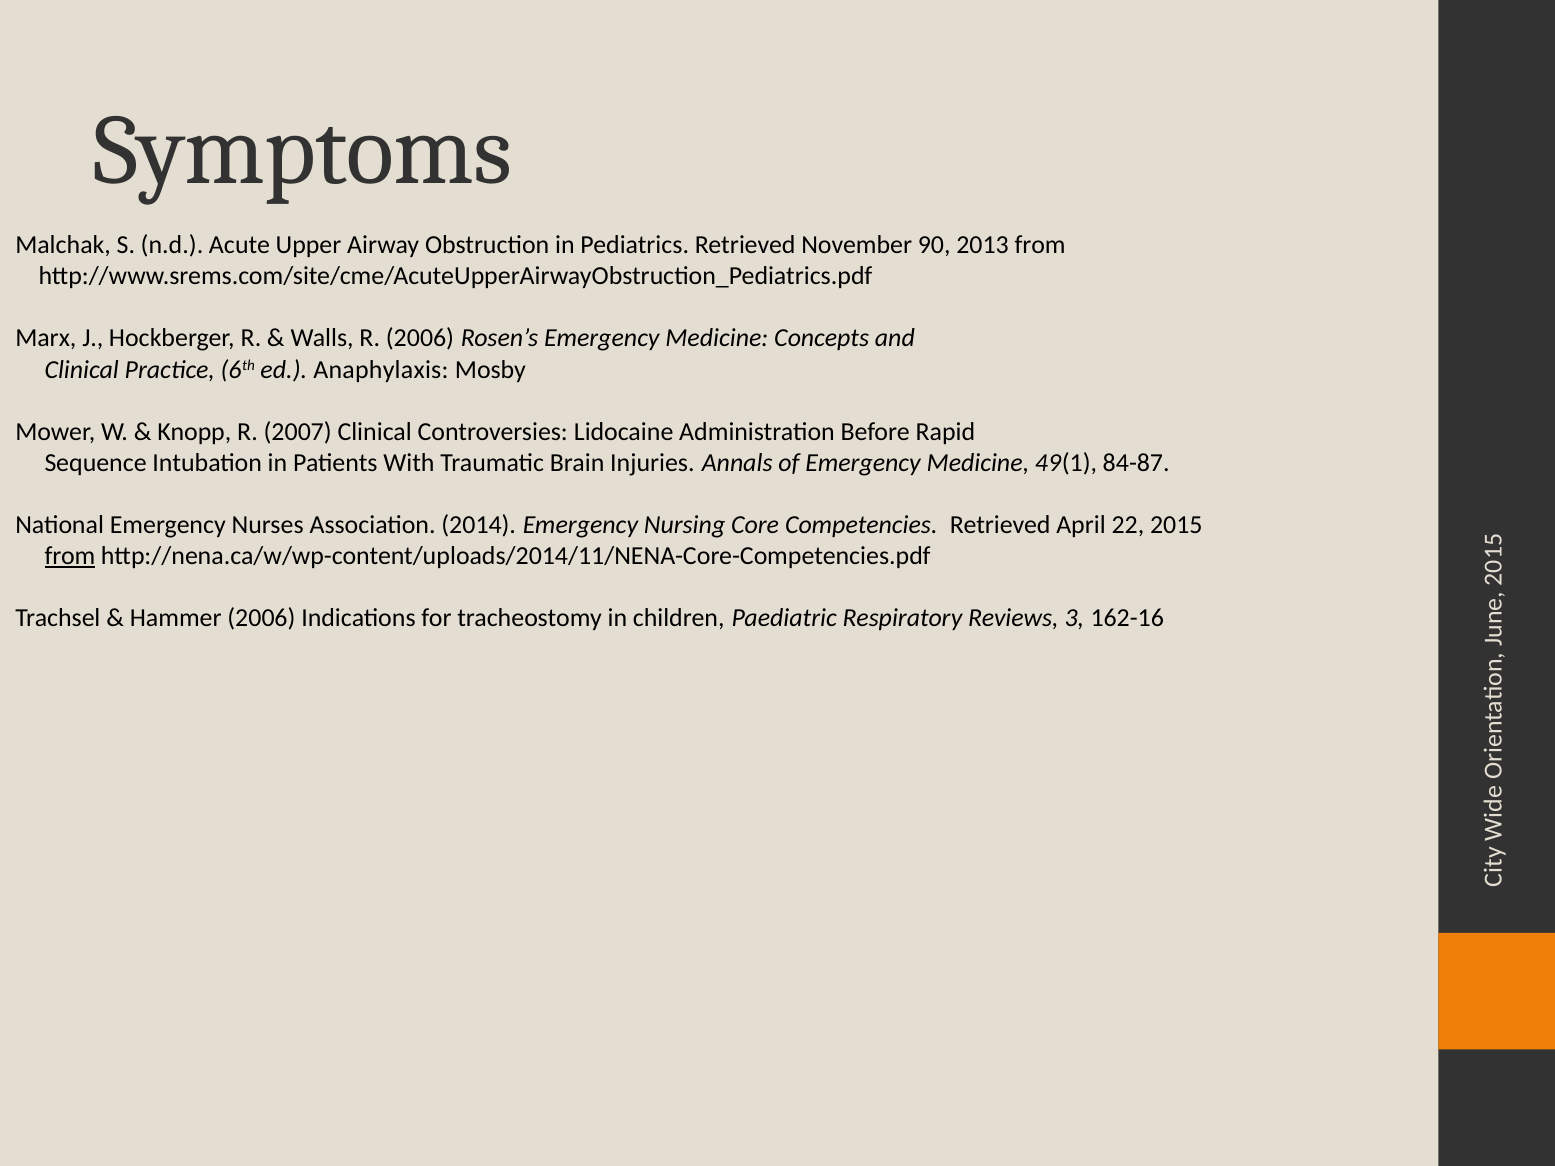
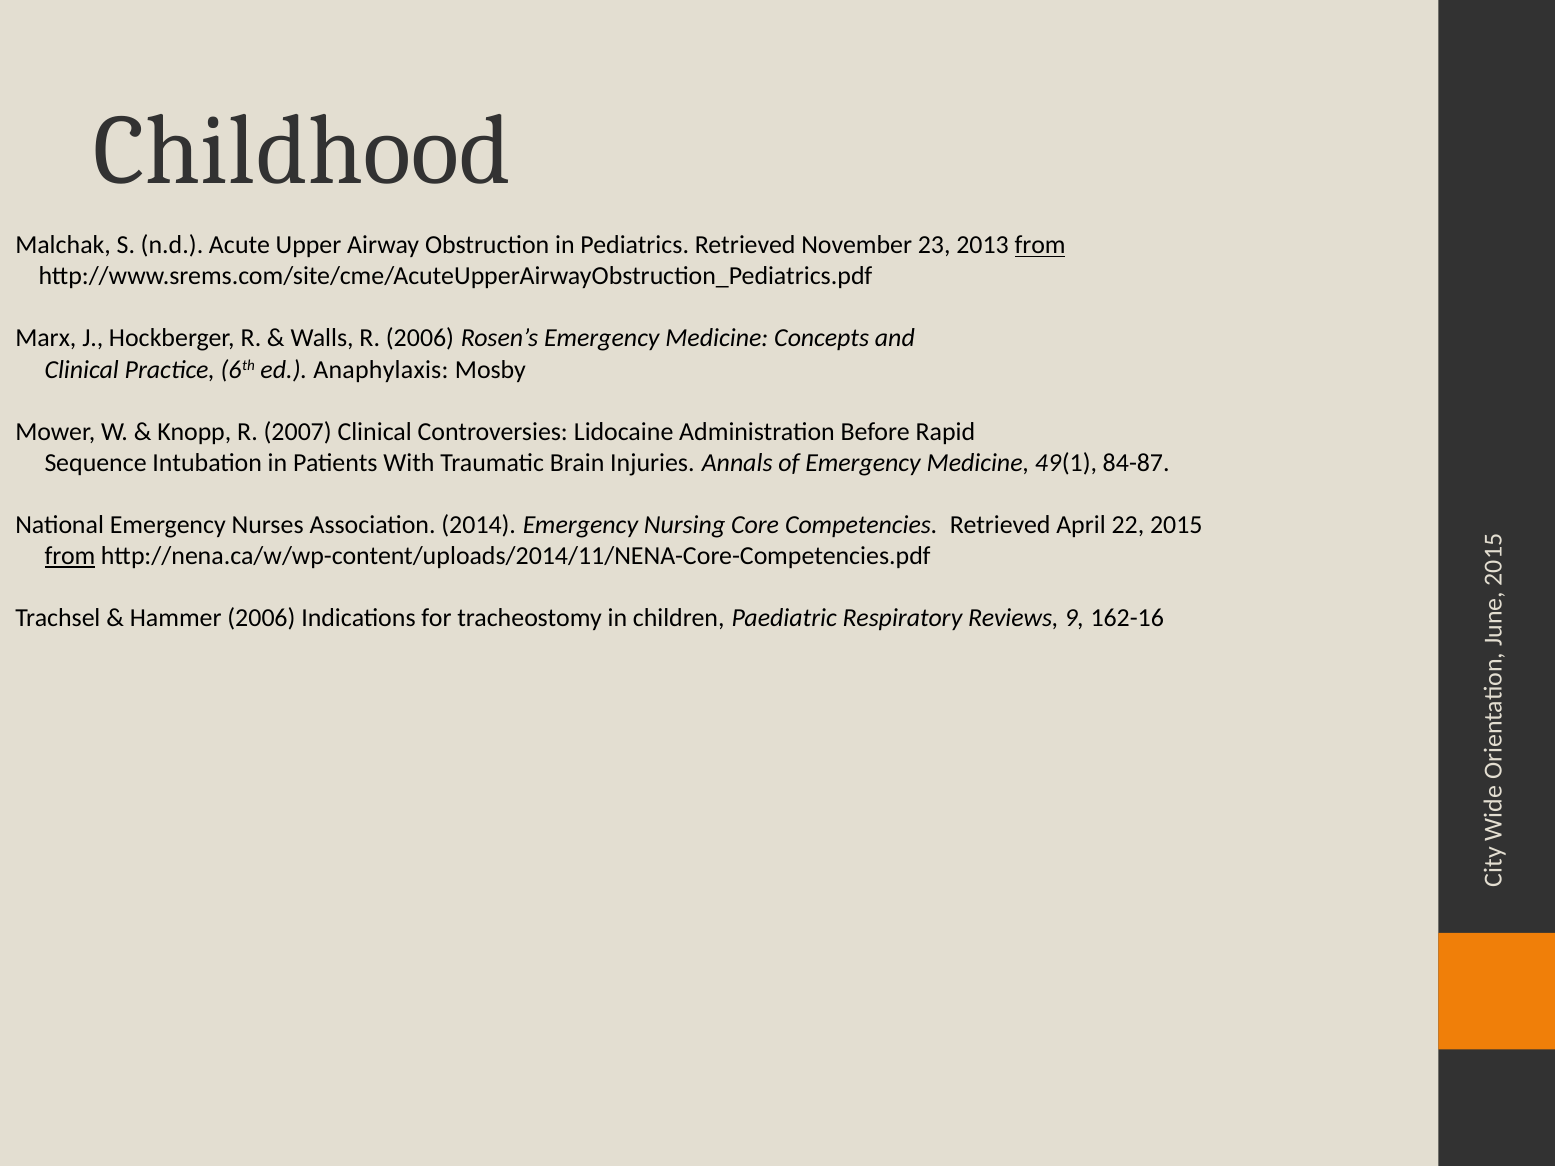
Symptoms: Symptoms -> Childhood
90: 90 -> 23
from at (1040, 245) underline: none -> present
3: 3 -> 9
